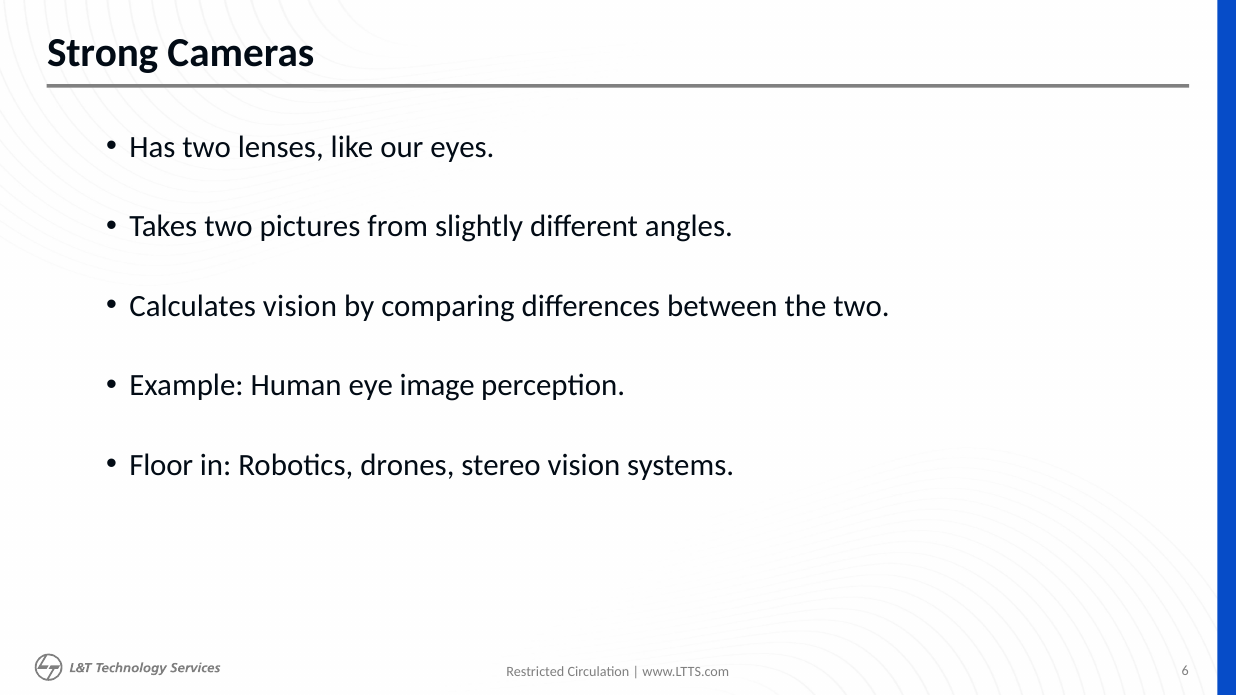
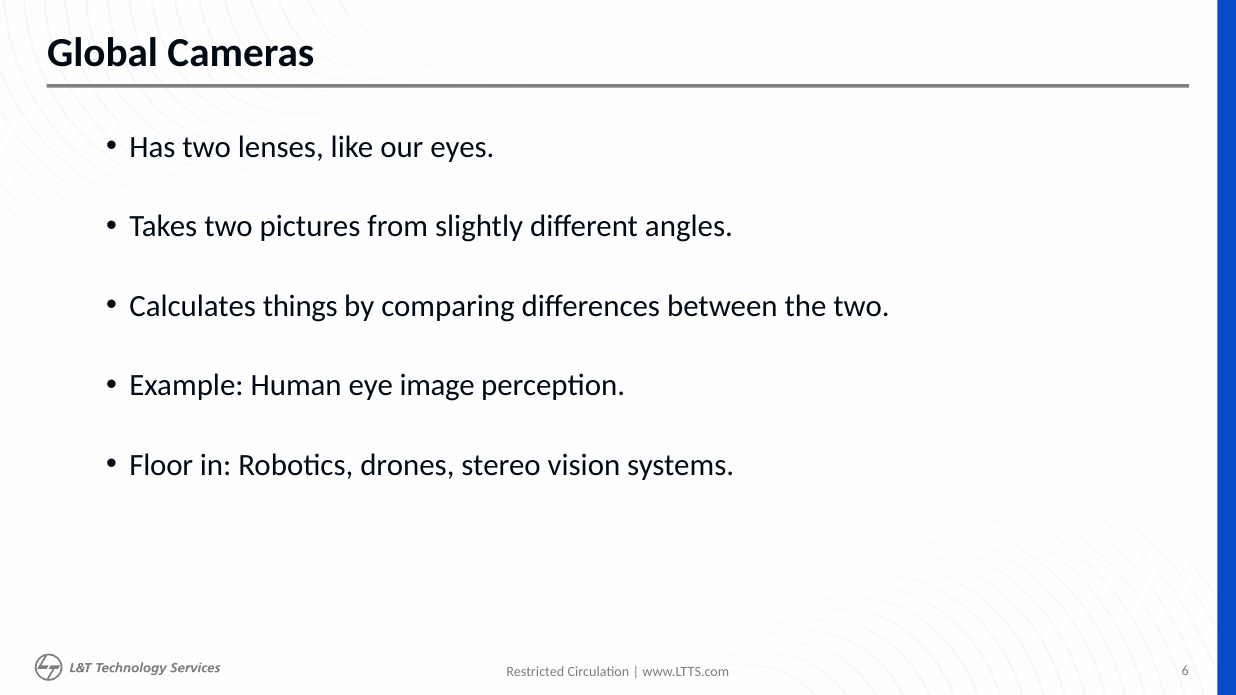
Strong: Strong -> Global
Calculates vision: vision -> things
